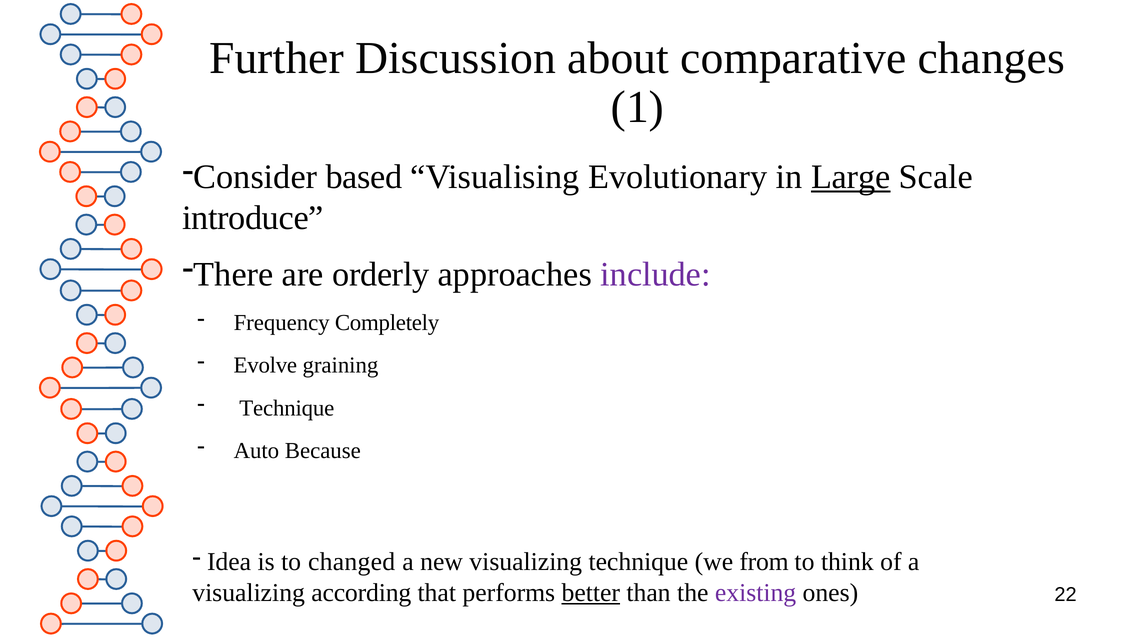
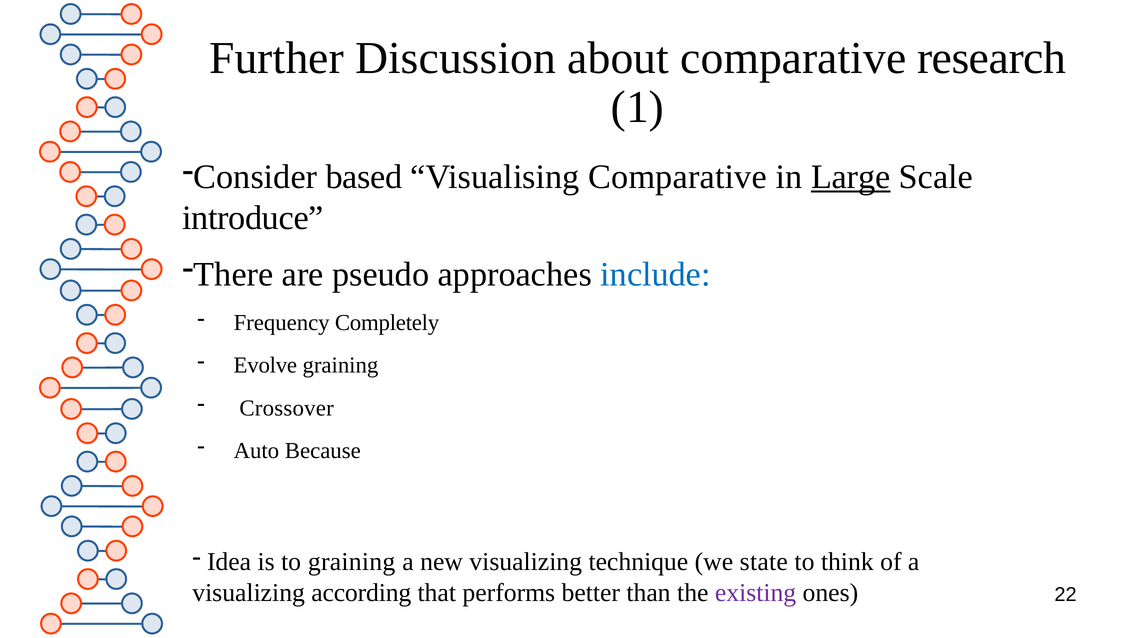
changes: changes -> research
Visualising Evolutionary: Evolutionary -> Comparative
orderly: orderly -> pseudo
include colour: purple -> blue
Technique at (287, 408): Technique -> Crossover
to changed: changed -> graining
from: from -> state
better underline: present -> none
